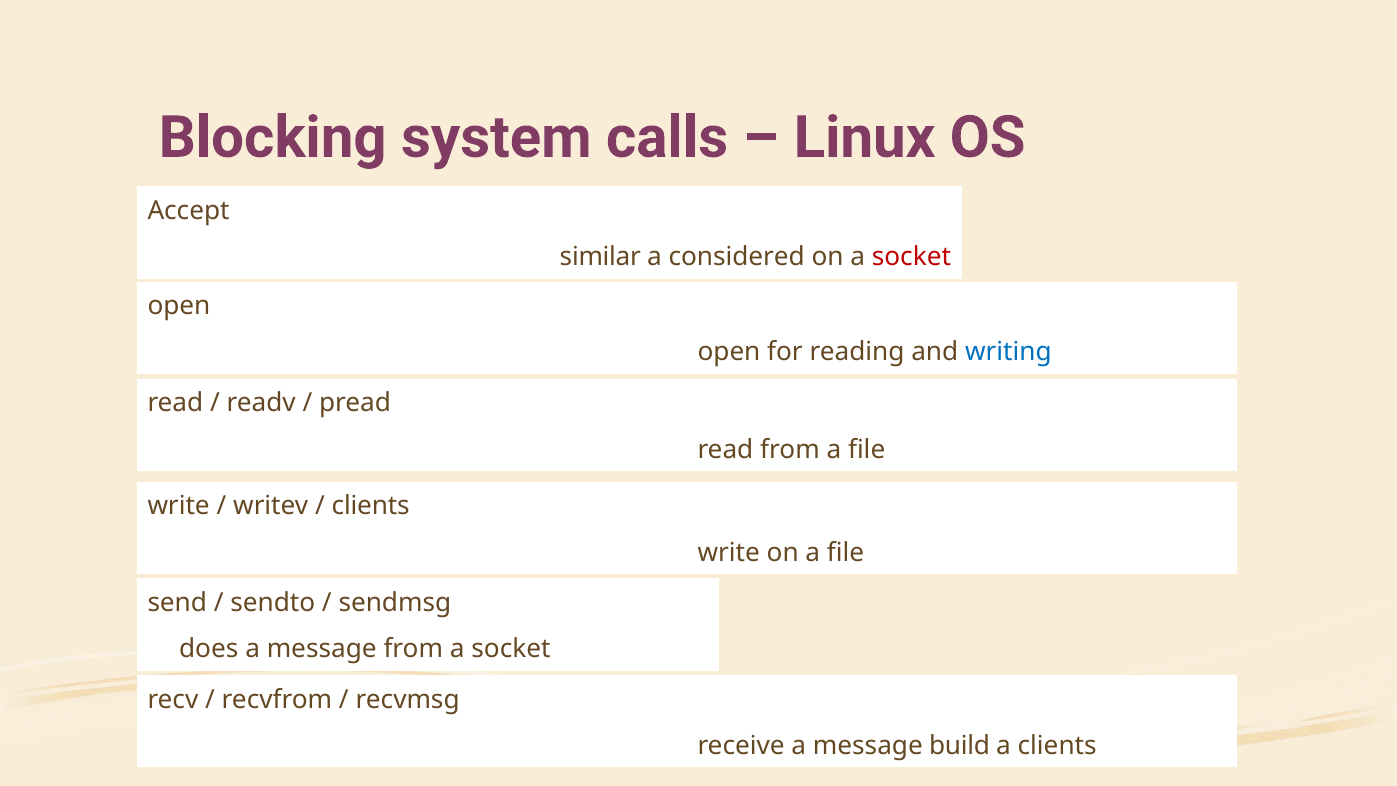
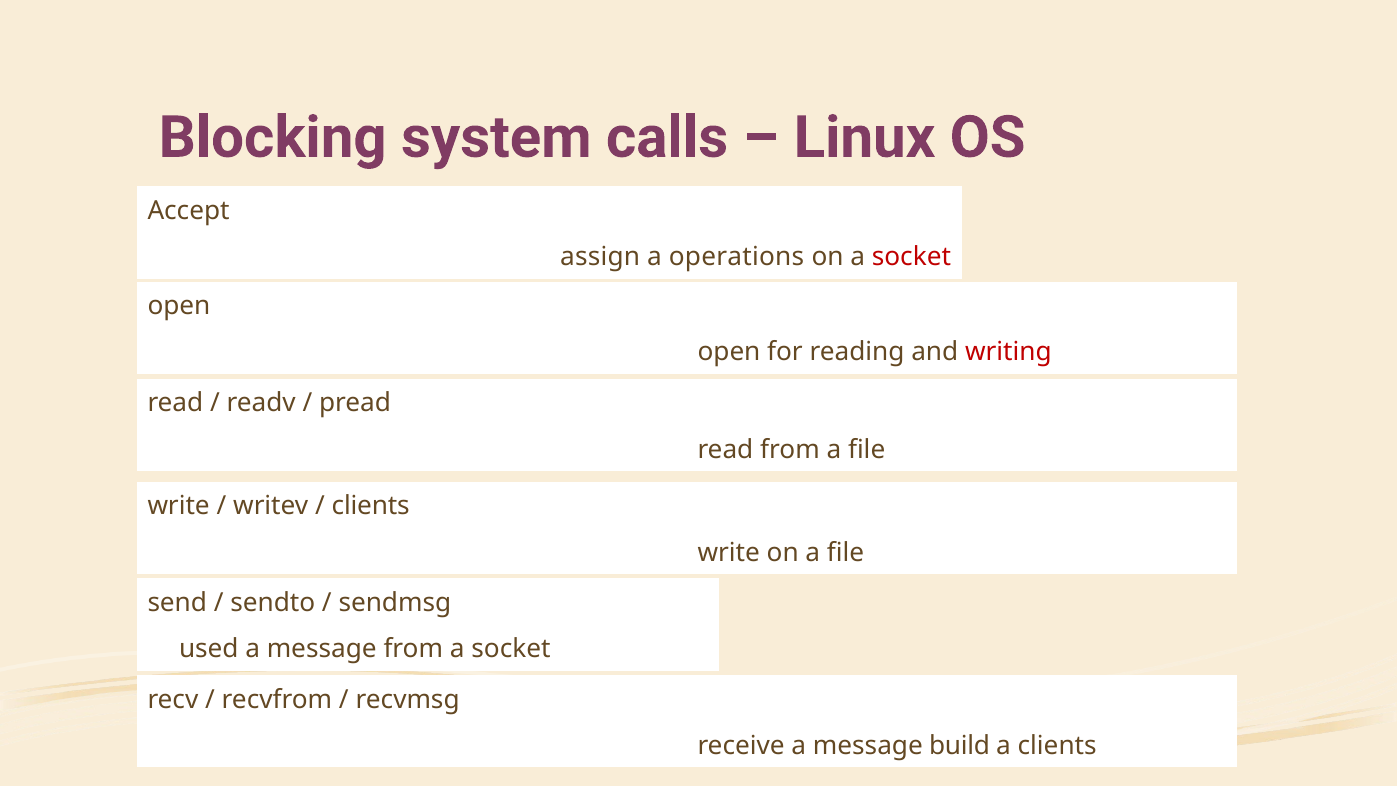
similar: similar -> assign
considered: considered -> operations
writing colour: blue -> red
does: does -> used
